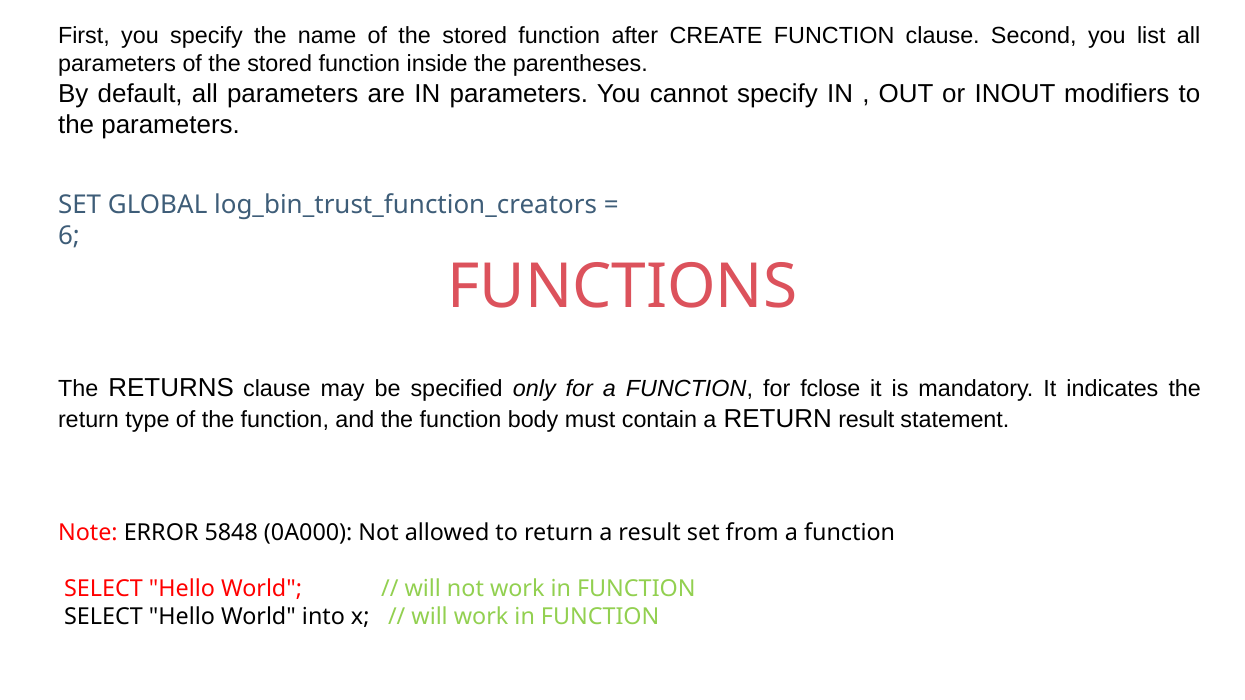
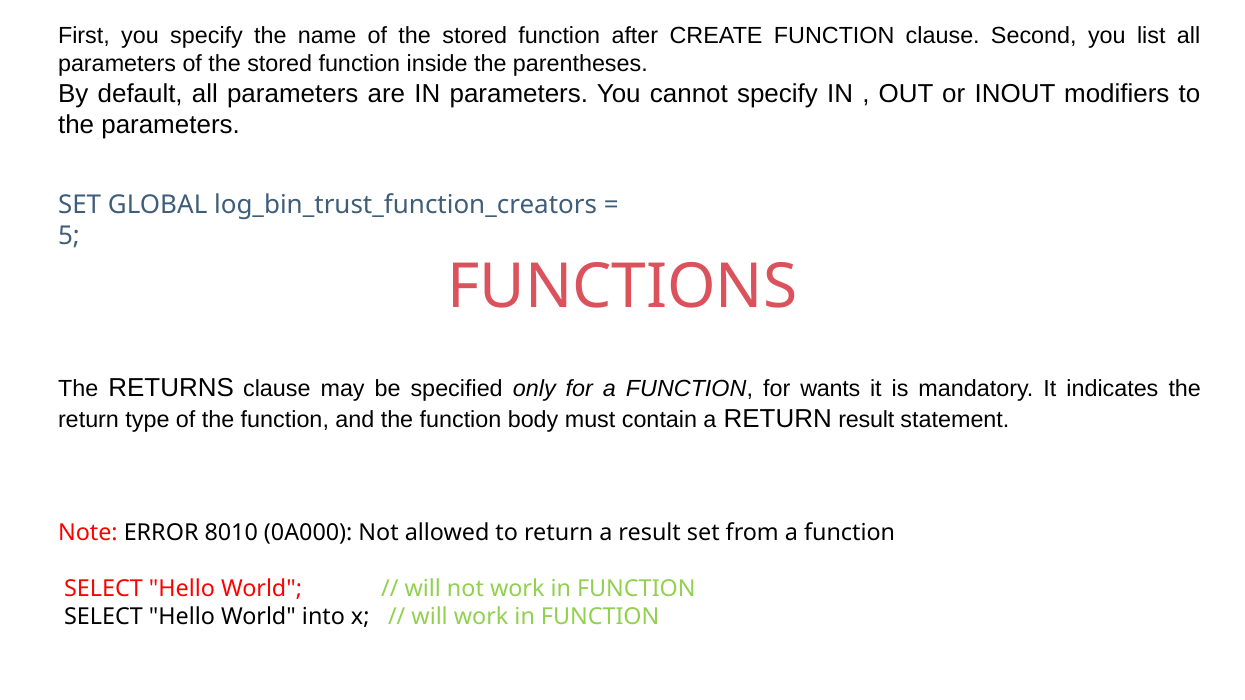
6: 6 -> 5
fclose: fclose -> wants
5848: 5848 -> 8010
